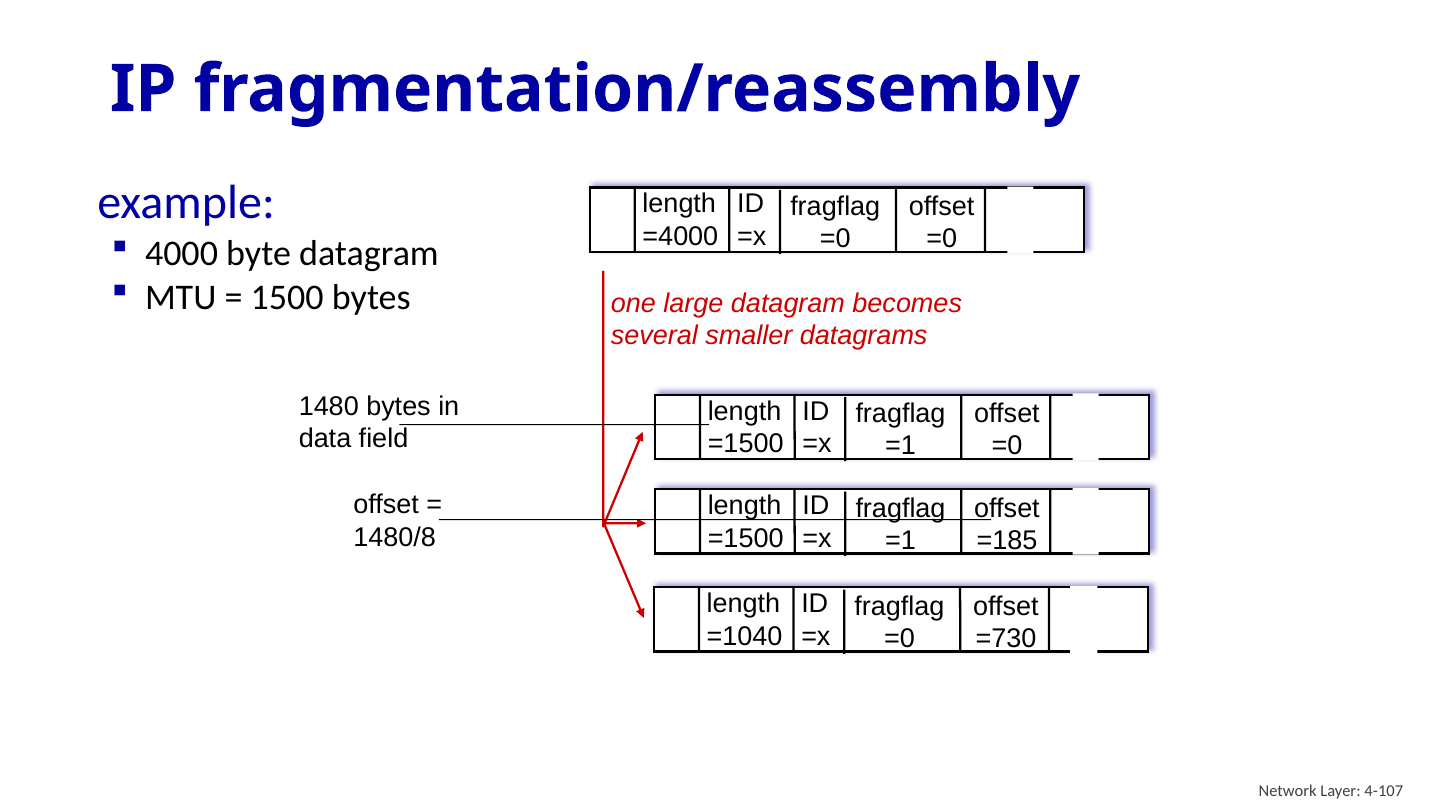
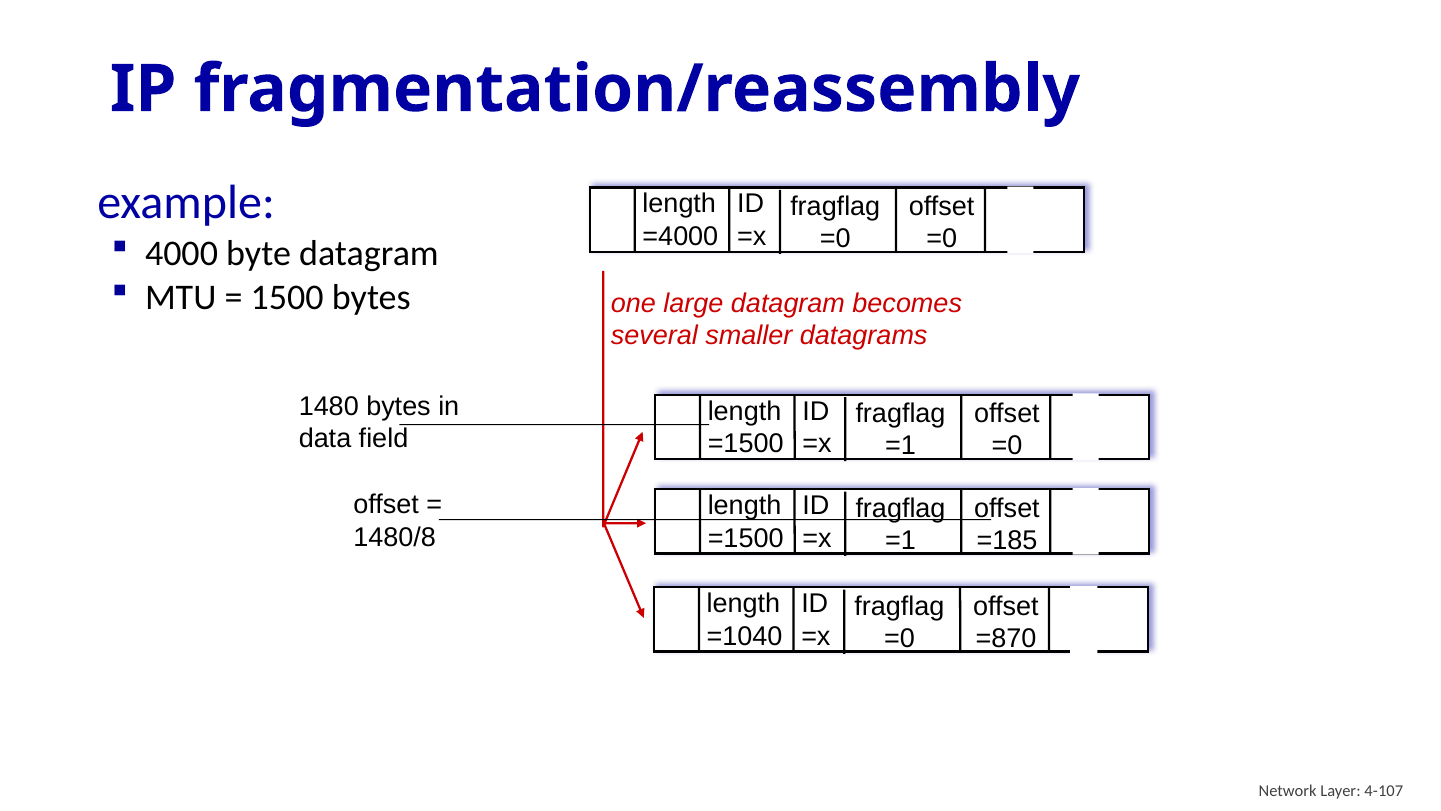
=730: =730 -> =870
